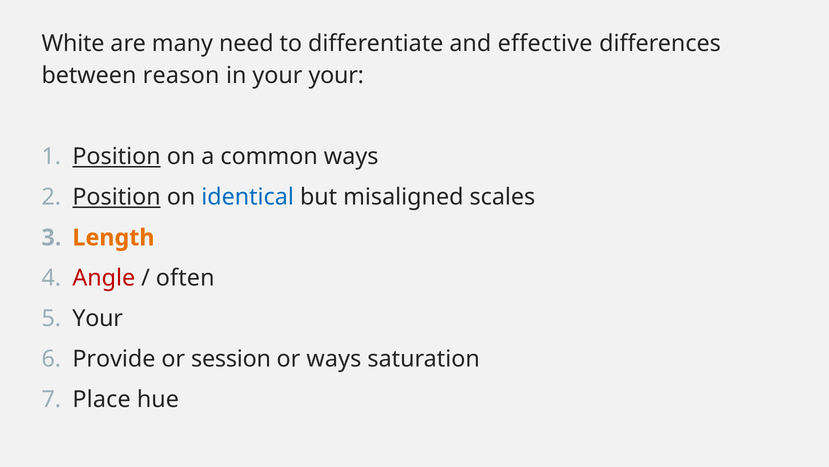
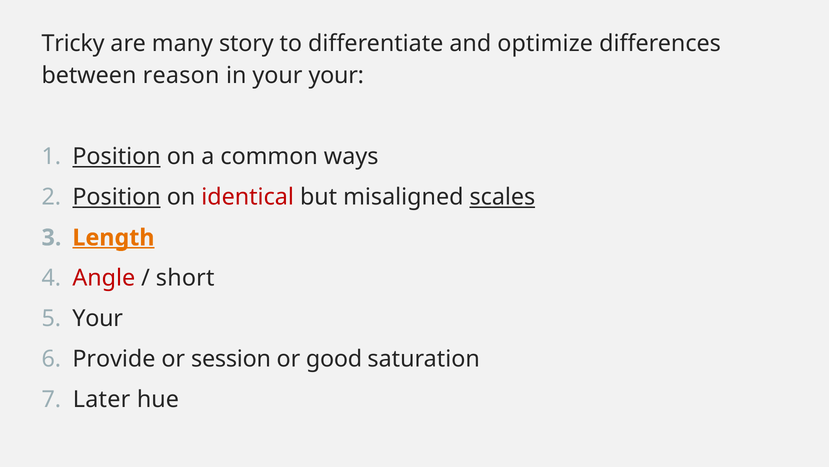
White: White -> Tricky
need: need -> story
effective: effective -> optimize
identical colour: blue -> red
scales underline: none -> present
Length underline: none -> present
often: often -> short
or ways: ways -> good
Place: Place -> Later
